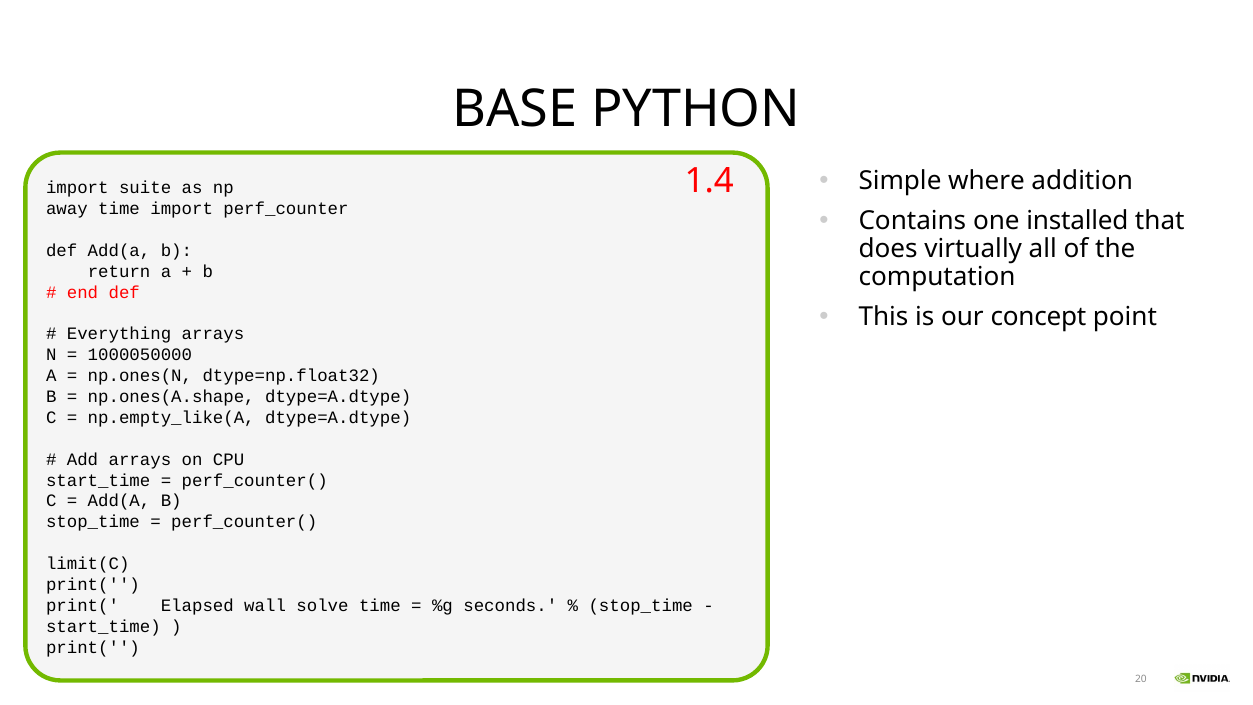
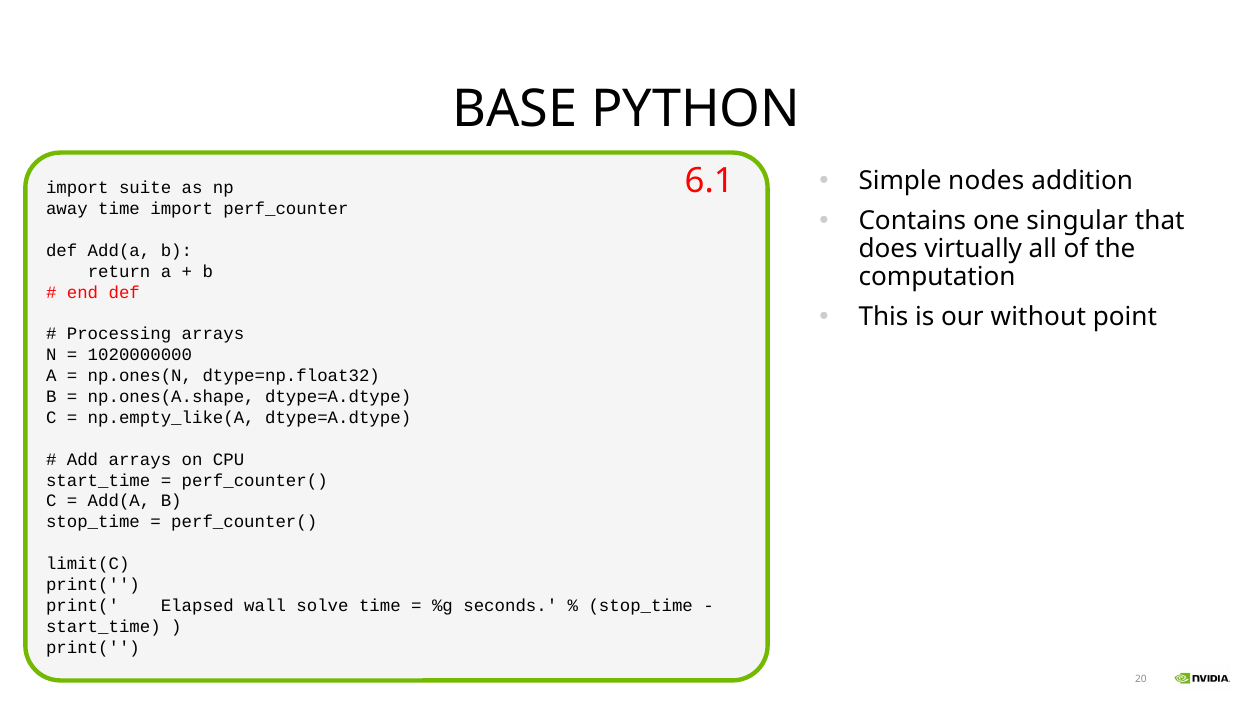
where: where -> nodes
1.4: 1.4 -> 6.1
installed: installed -> singular
concept: concept -> without
Everything: Everything -> Processing
1000050000: 1000050000 -> 1020000000
